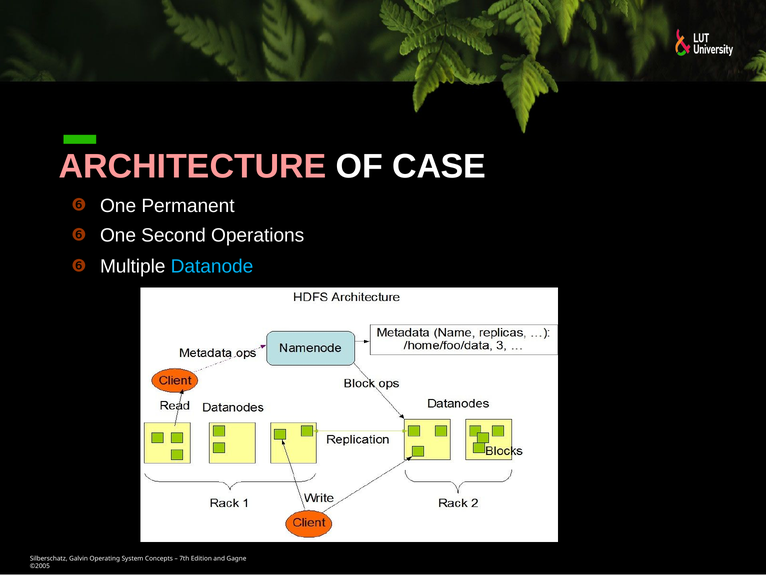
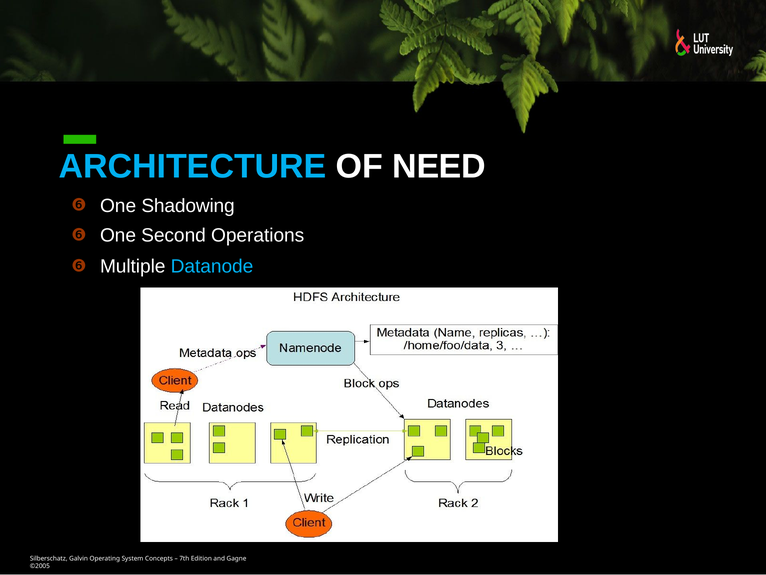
ARCHITECTURE colour: pink -> light blue
CASE: CASE -> NEED
Permanent: Permanent -> Shadowing
